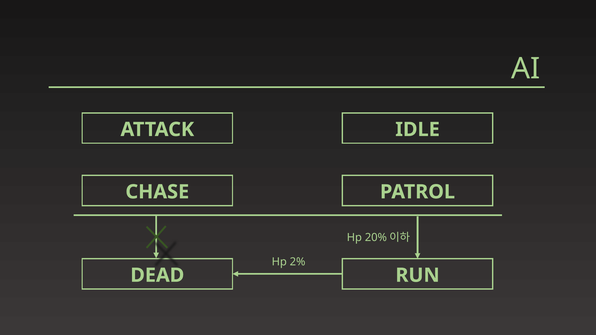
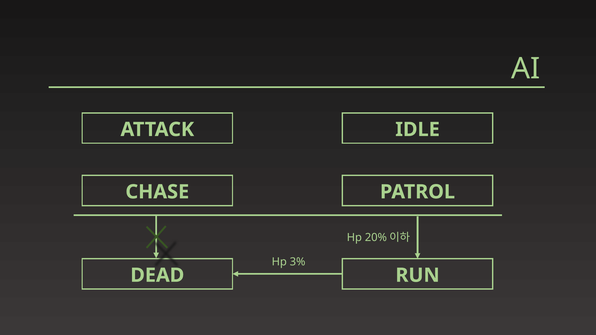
2%: 2% -> 3%
